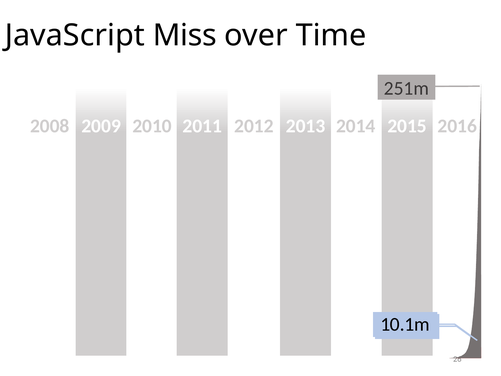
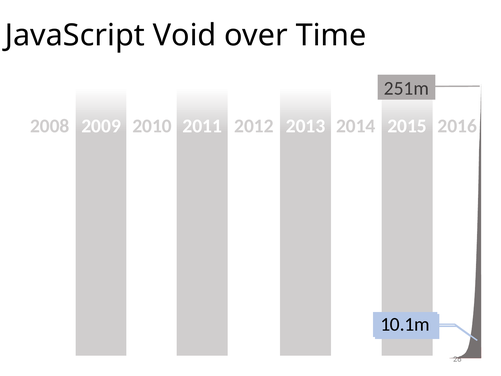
Miss: Miss -> Void
